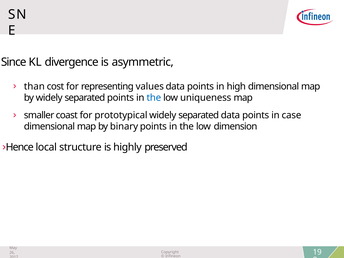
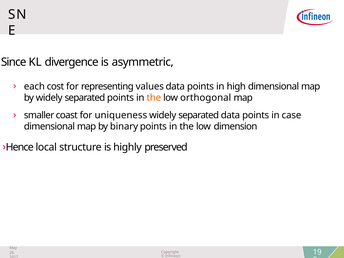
than: than -> each
the at (154, 98) colour: blue -> orange
uniqueness: uniqueness -> orthogonal
prototypical: prototypical -> uniqueness
